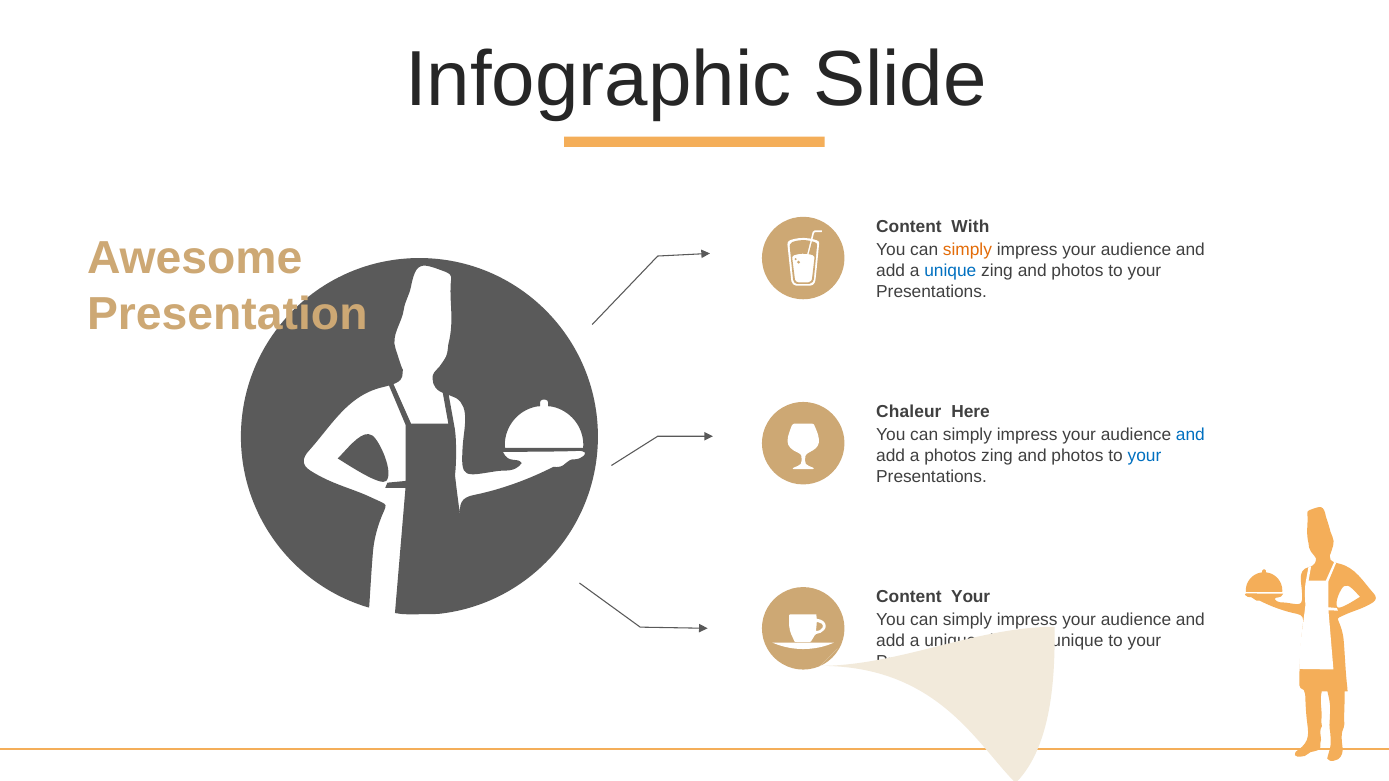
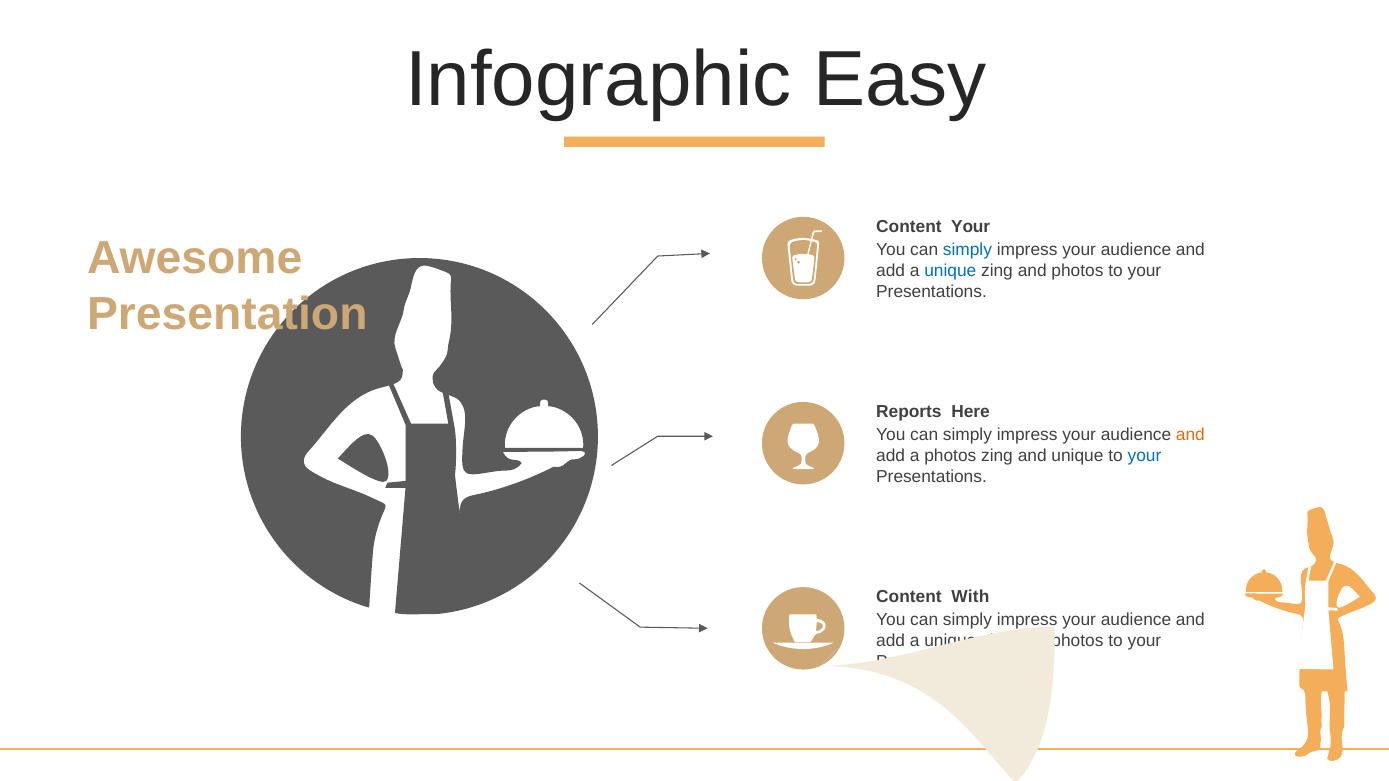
Slide: Slide -> Easy
Content With: With -> Your
simply at (967, 250) colour: orange -> blue
Chaleur: Chaleur -> Reports
and at (1190, 435) colour: blue -> orange
photos at (1077, 456): photos -> unique
Content Your: Your -> With
unique at (1077, 641): unique -> photos
